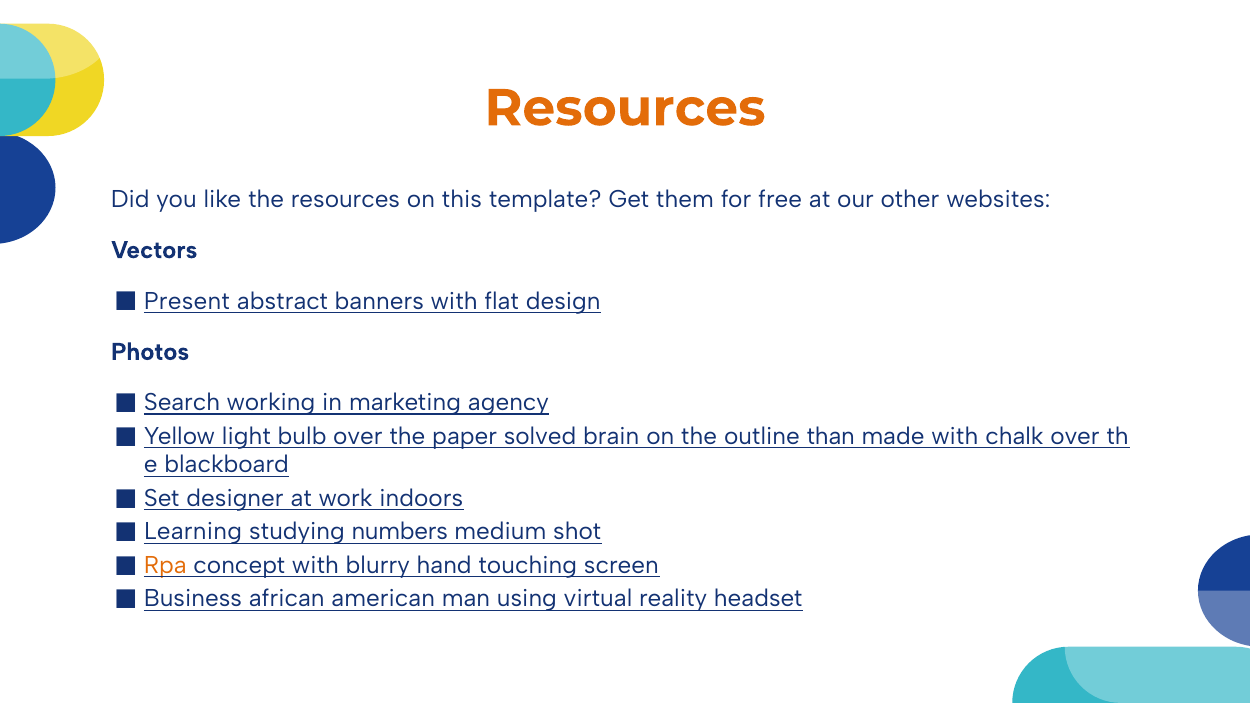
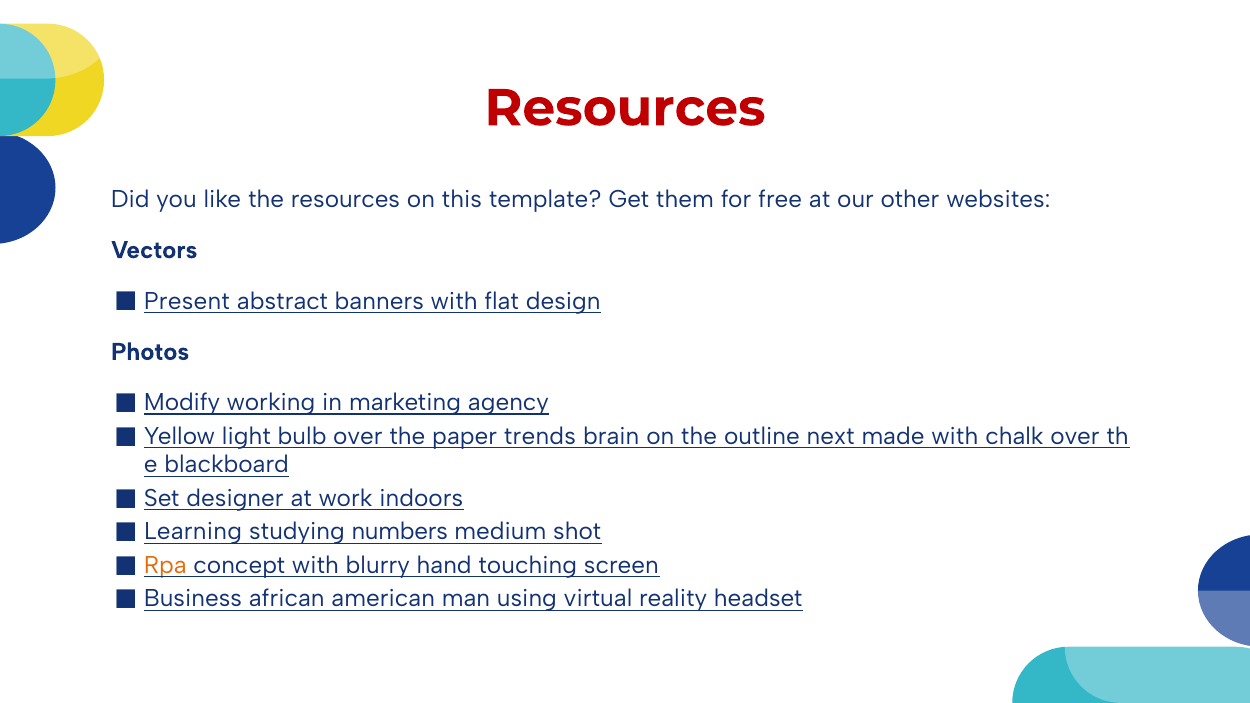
Resources at (625, 108) colour: orange -> red
Search: Search -> Modify
solved: solved -> trends
than: than -> next
